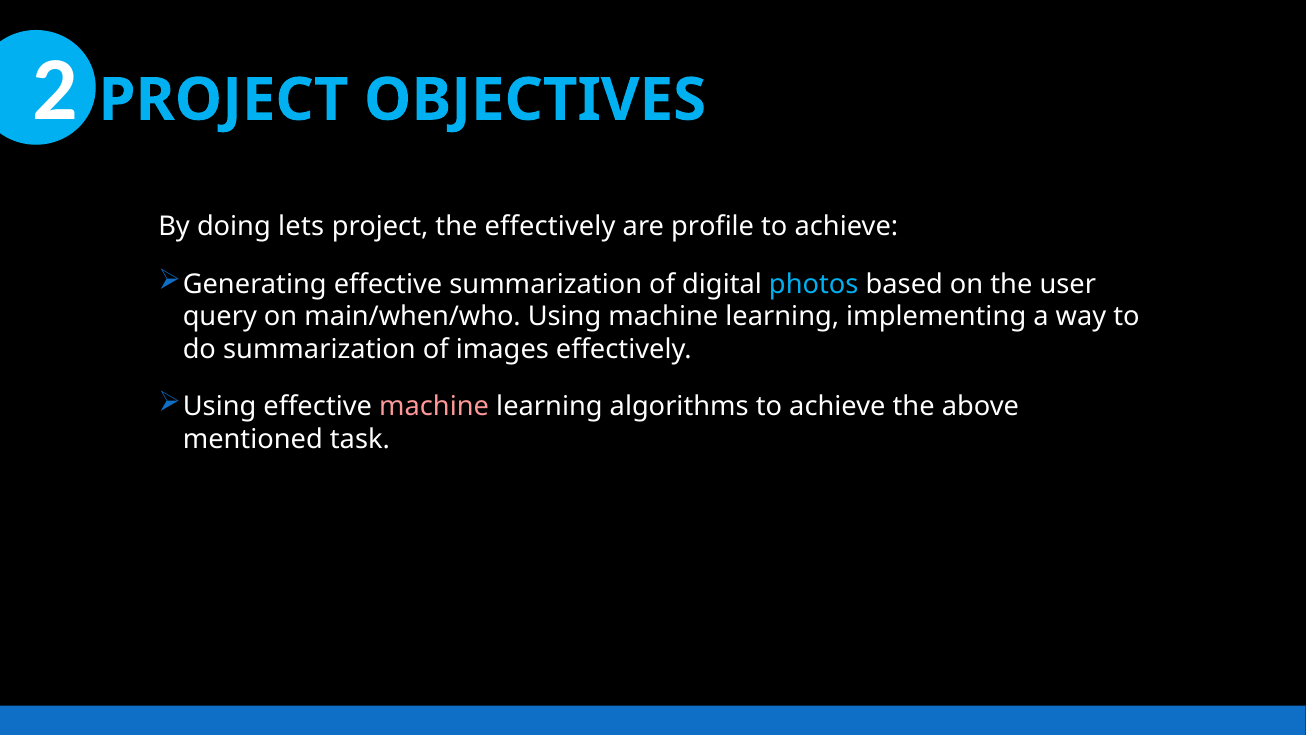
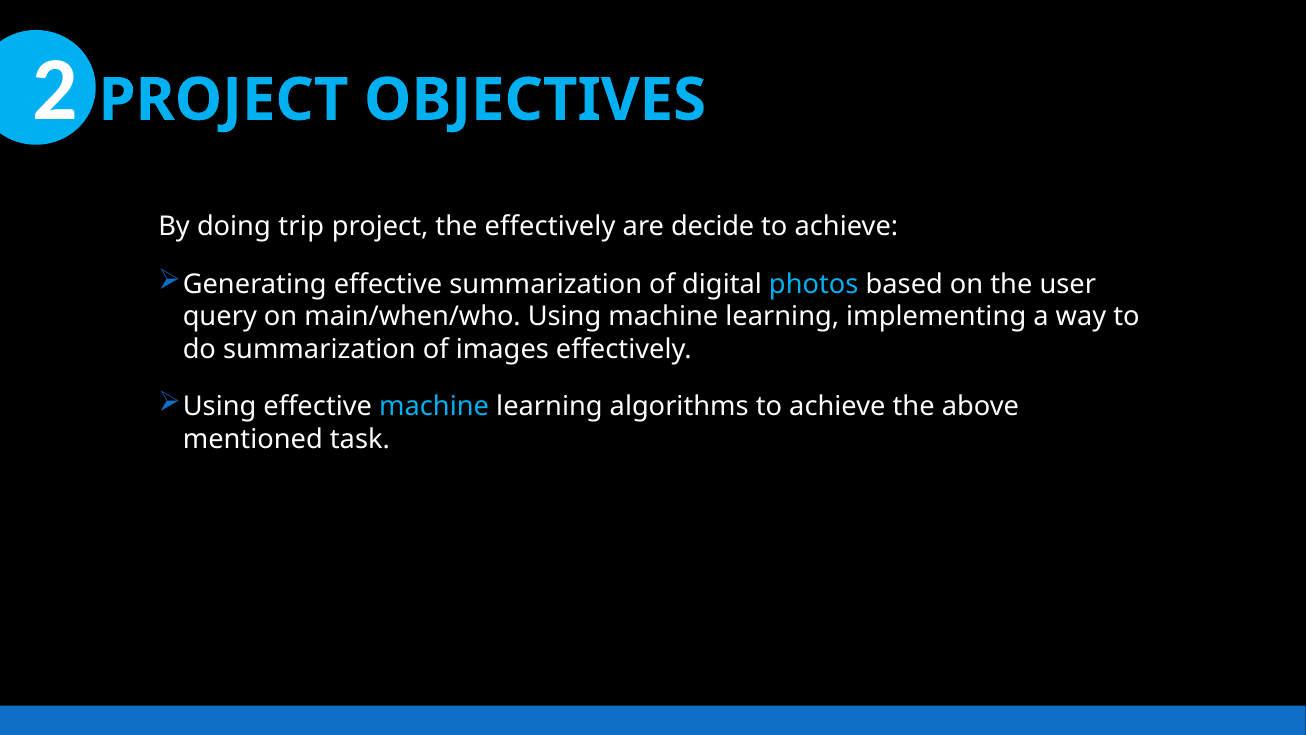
lets: lets -> trip
profile: profile -> decide
machine at (434, 406) colour: pink -> light blue
